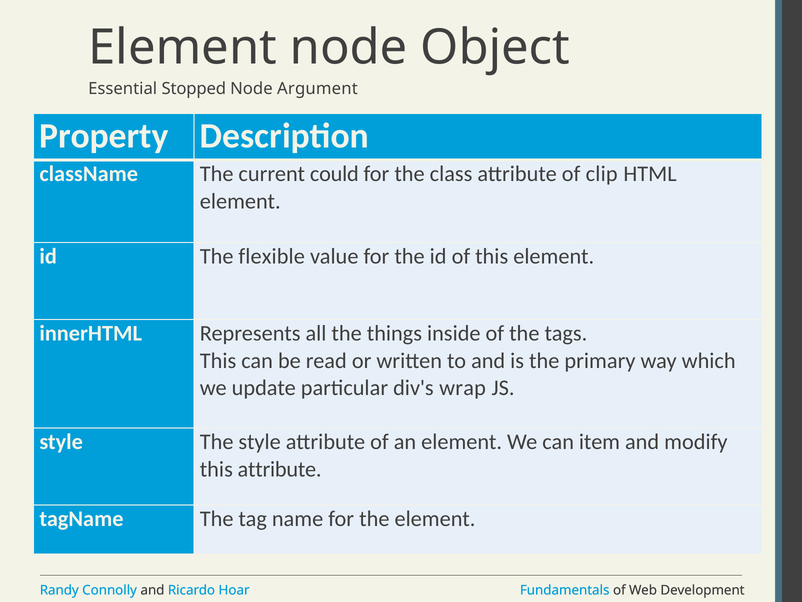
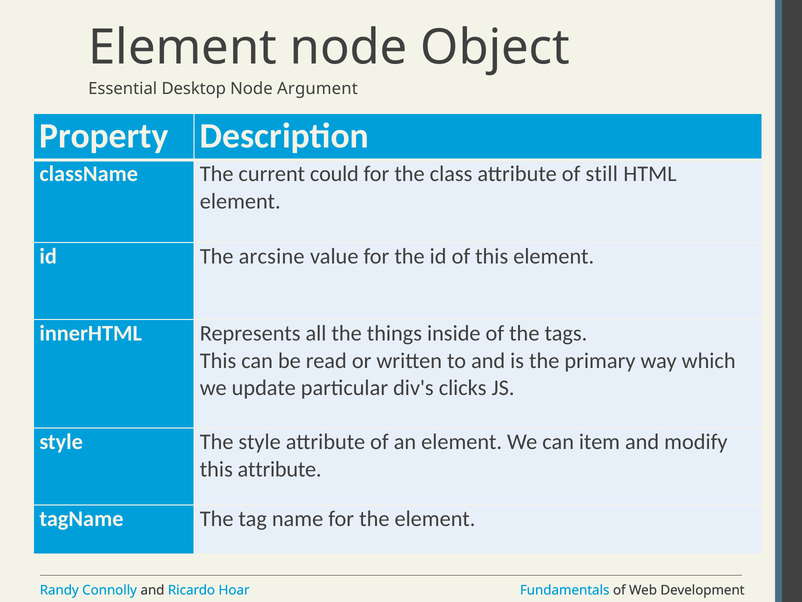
Stopped: Stopped -> Desktop
clip: clip -> still
flexible: flexible -> arcsine
wrap: wrap -> clicks
